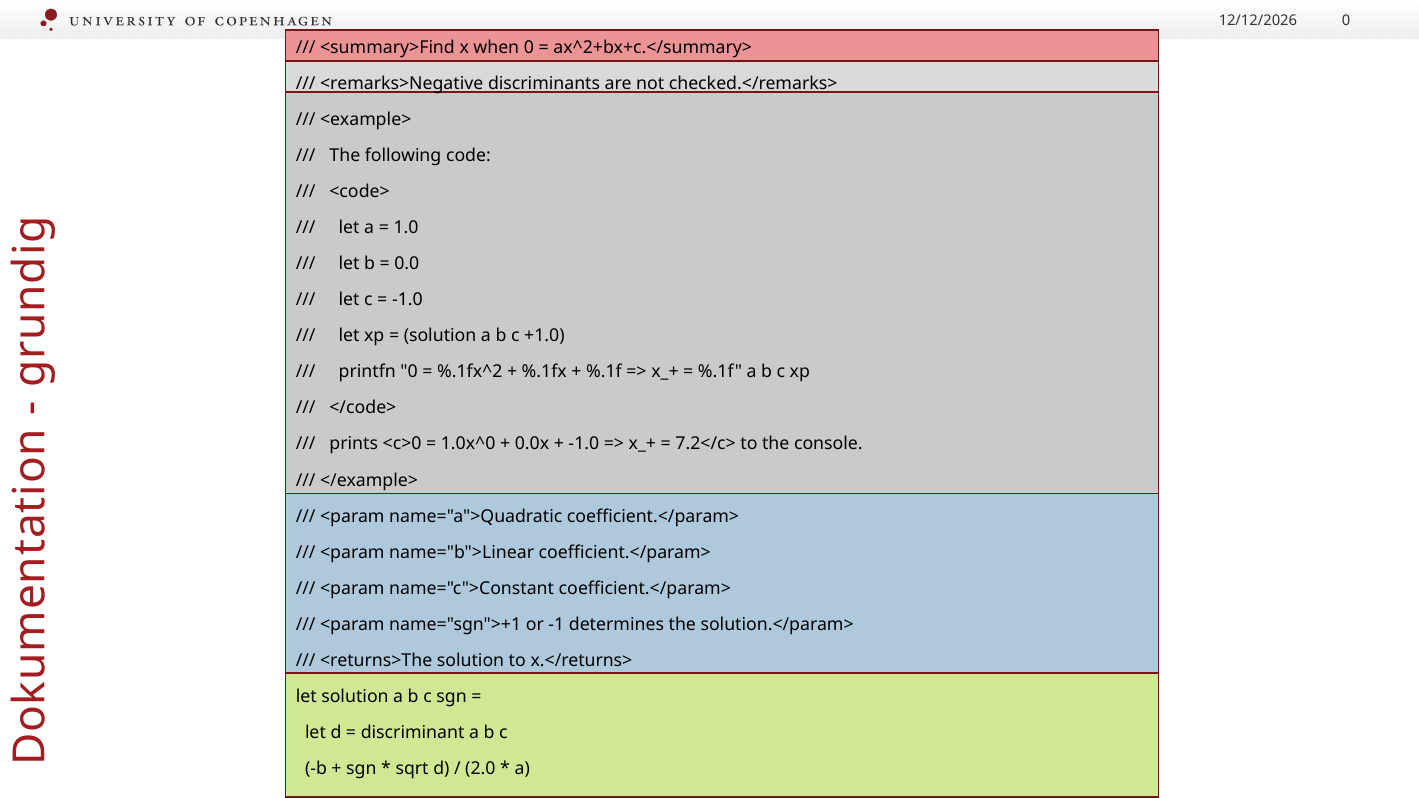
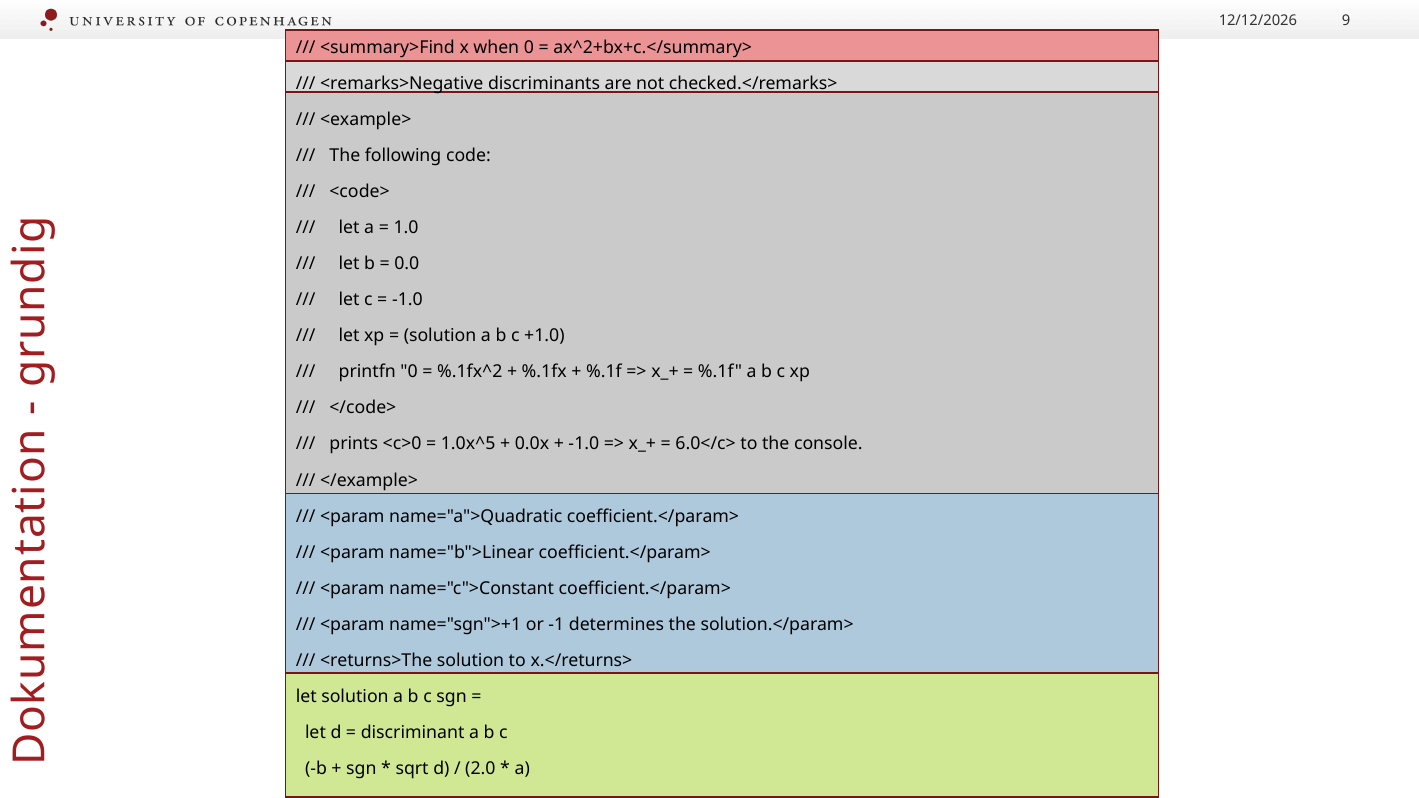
0 at (1346, 20): 0 -> 9
1.0x^0: 1.0x^0 -> 1.0x^5
7.2</c>: 7.2</c> -> 6.0</c>
